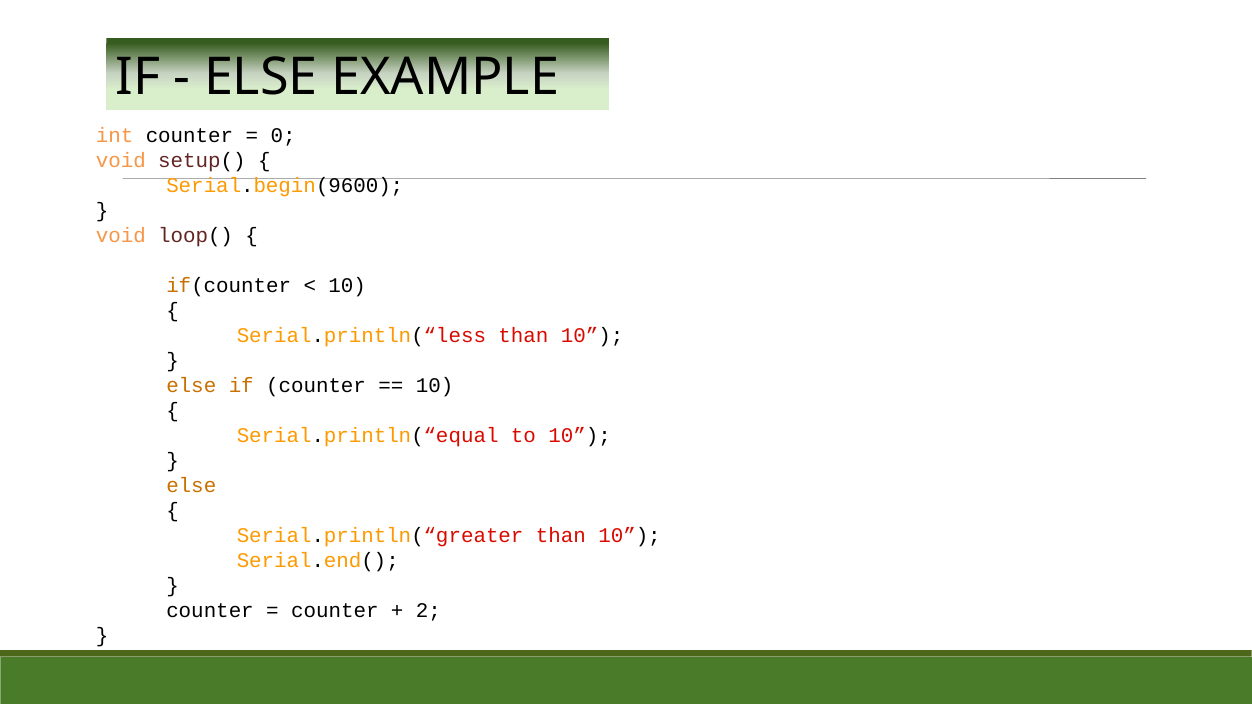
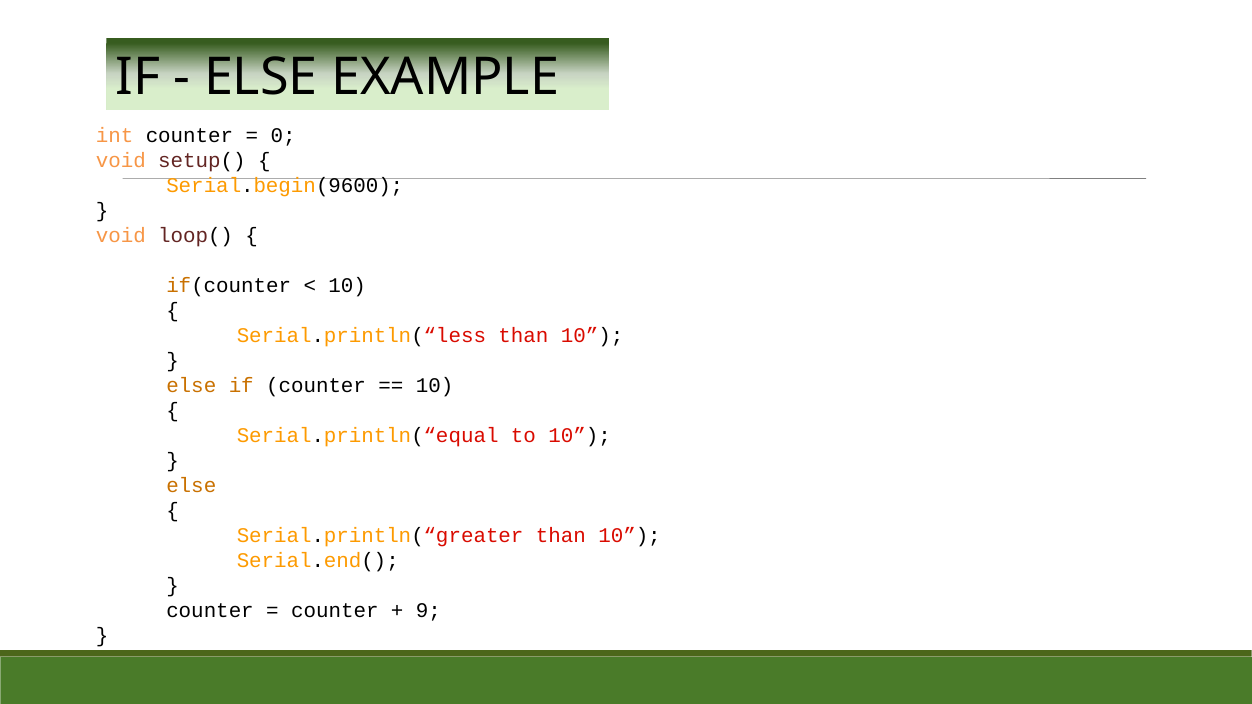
2: 2 -> 9
